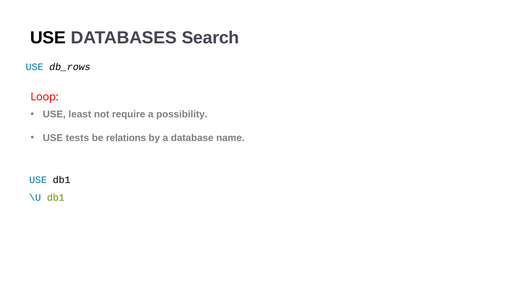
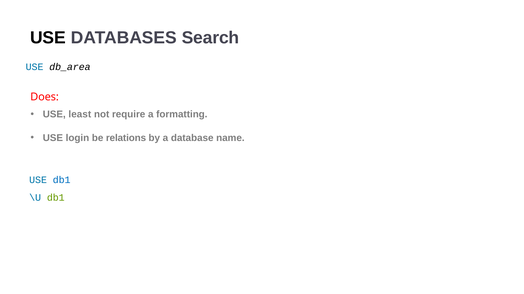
db_rows: db_rows -> db_area
Loop: Loop -> Does
possibility: possibility -> formatting
tests: tests -> login
db1 at (62, 180) colour: black -> blue
